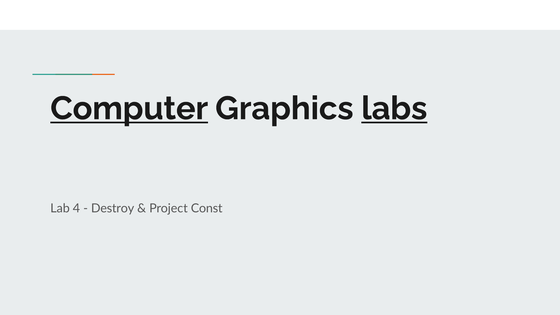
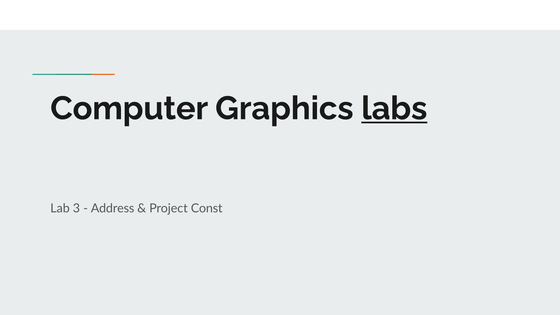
Computer underline: present -> none
4: 4 -> 3
Destroy: Destroy -> Address
